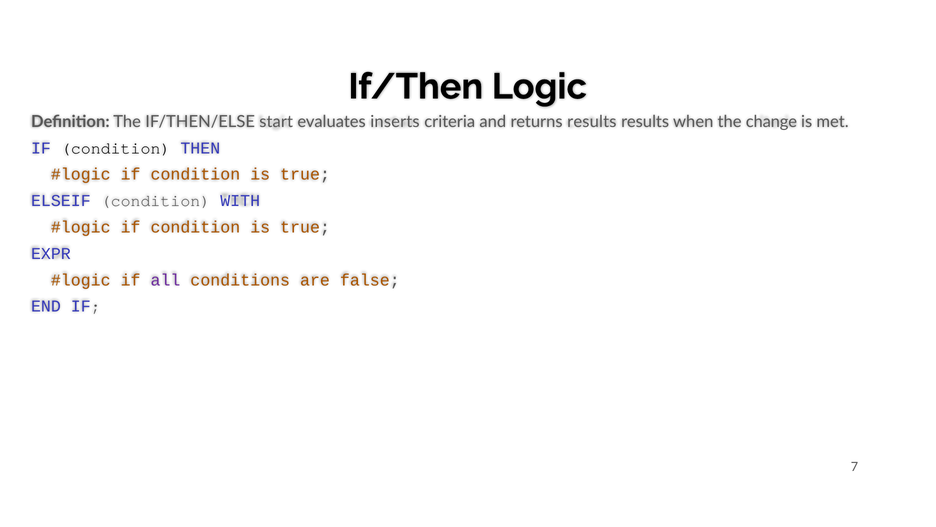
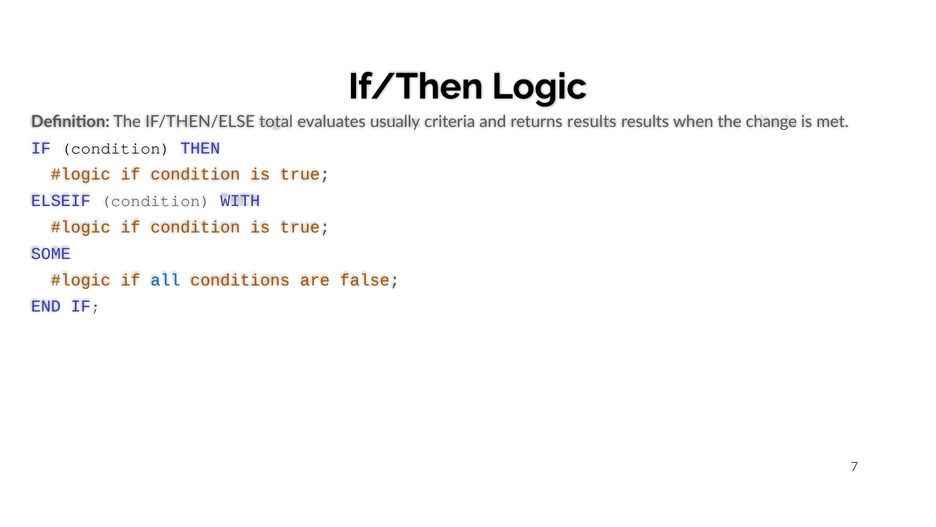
start: start -> total
inserts: inserts -> usually
EXPR: EXPR -> SOME
all colour: purple -> blue
